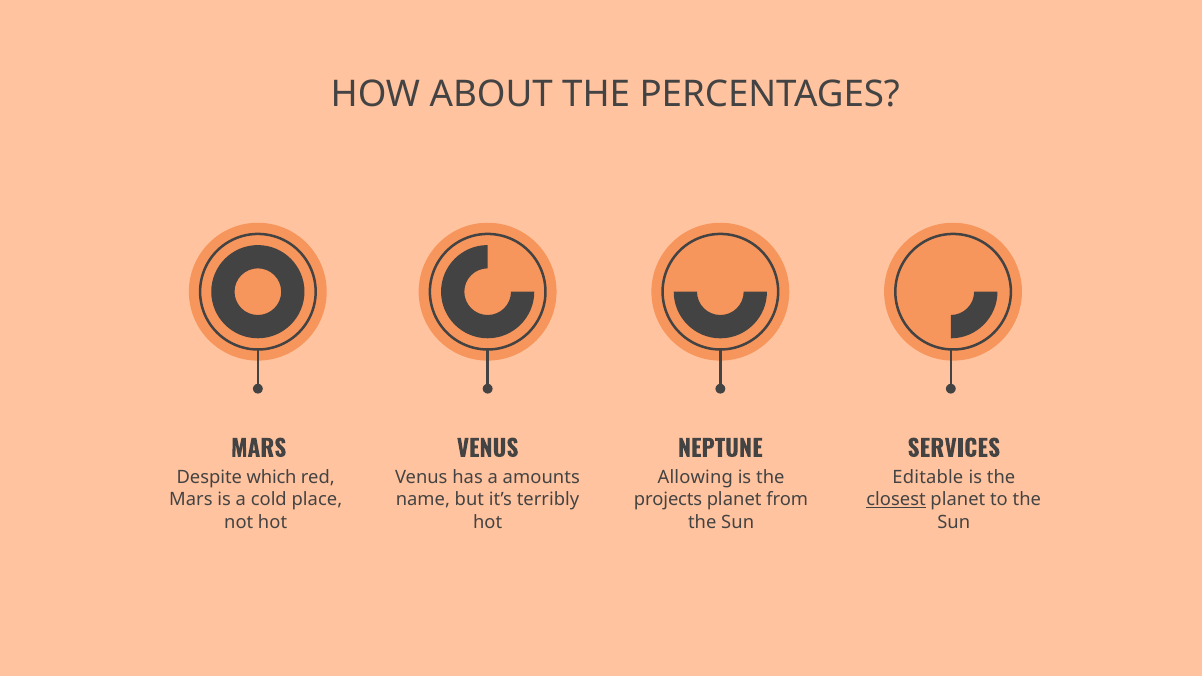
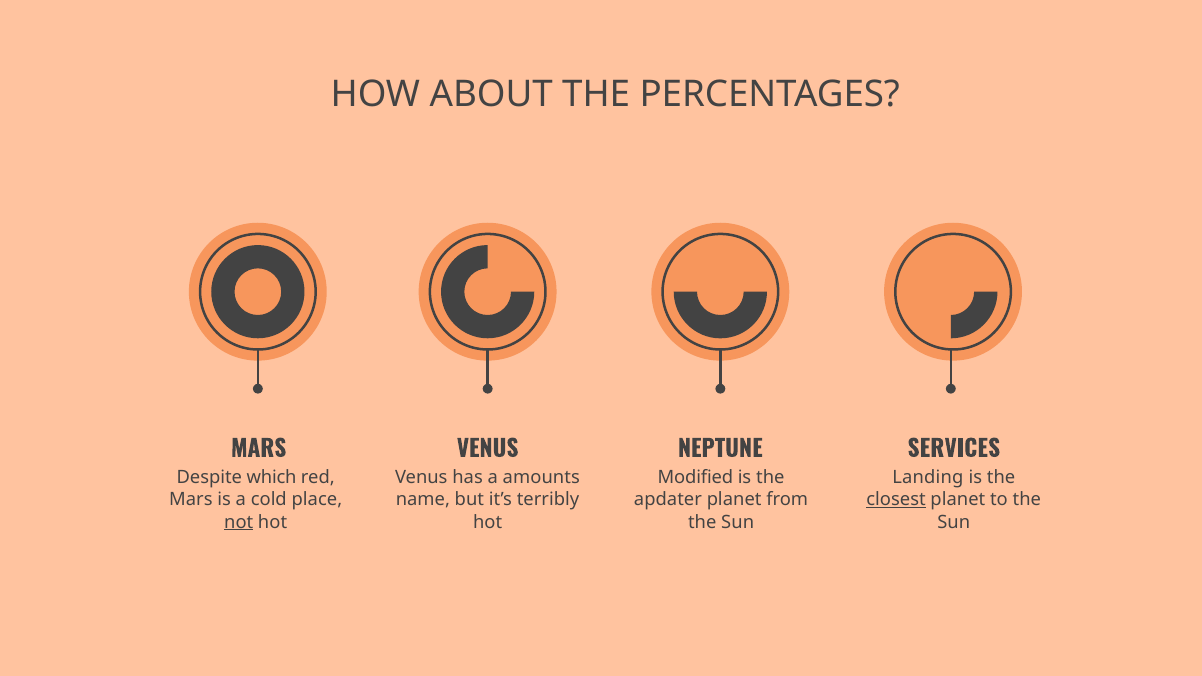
Allowing: Allowing -> Modified
Editable: Editable -> Landing
projects: projects -> apdater
not underline: none -> present
